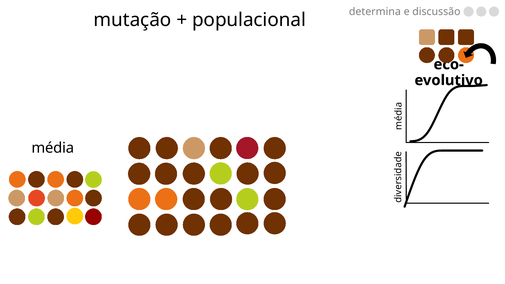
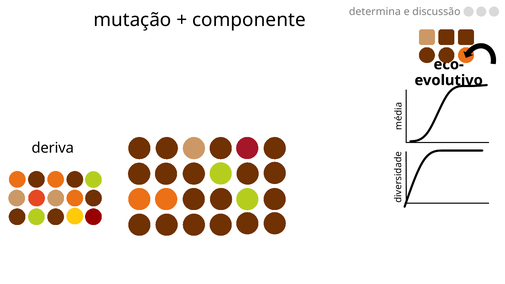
populacional: populacional -> componente
média: média -> deriva
